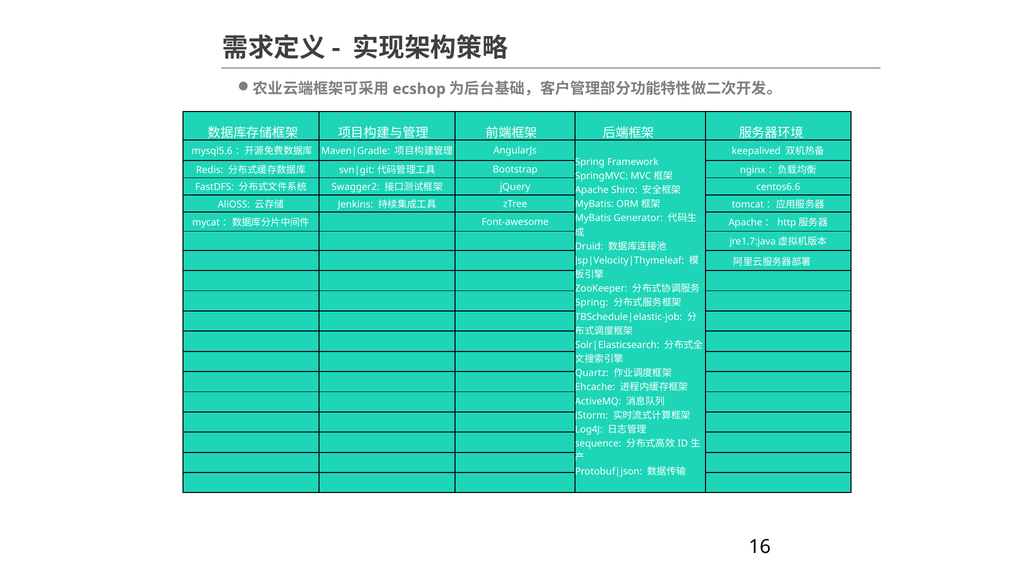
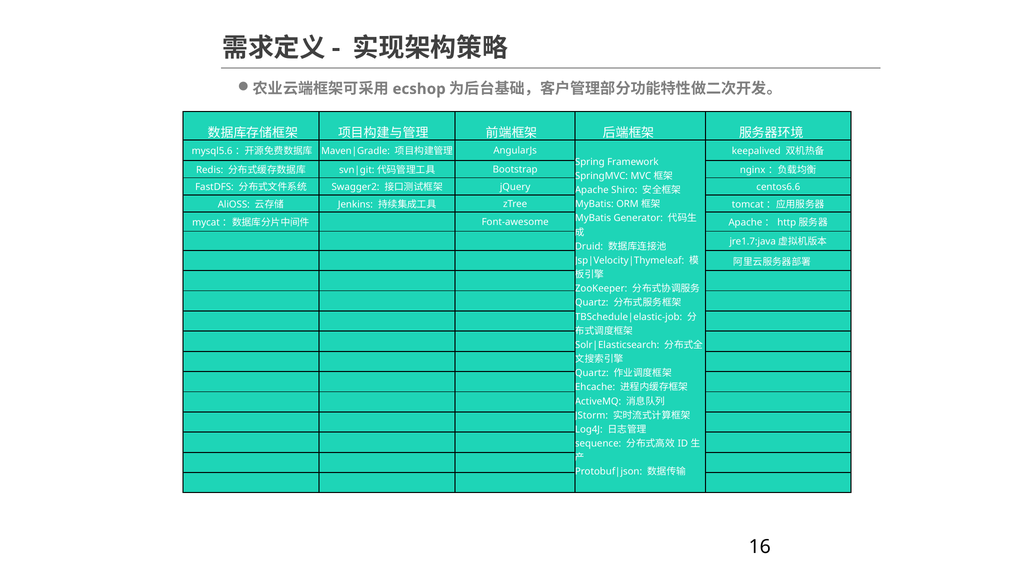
Spring at (592, 303): Spring -> Quartz
